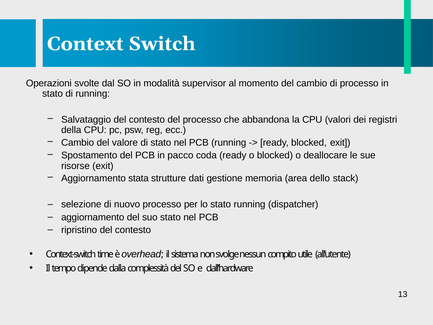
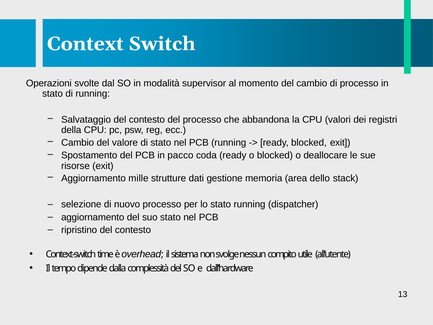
stata: stata -> mille
